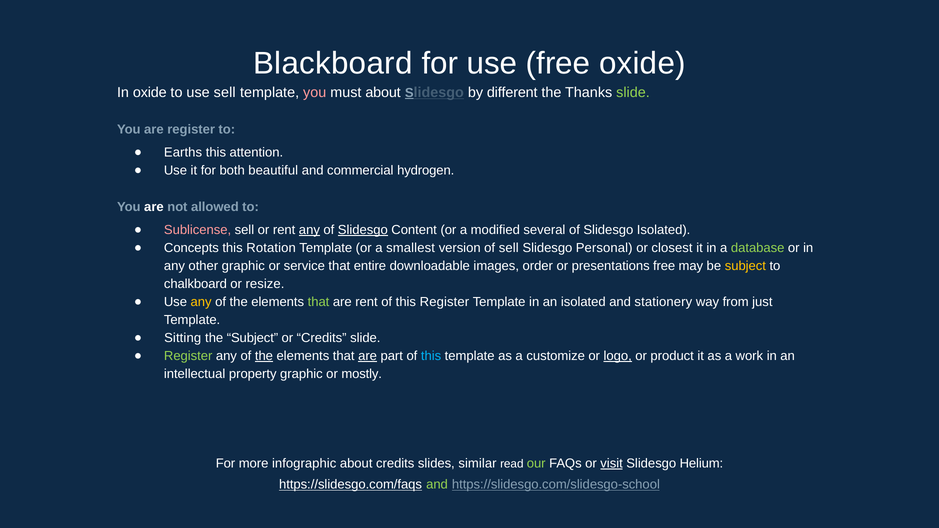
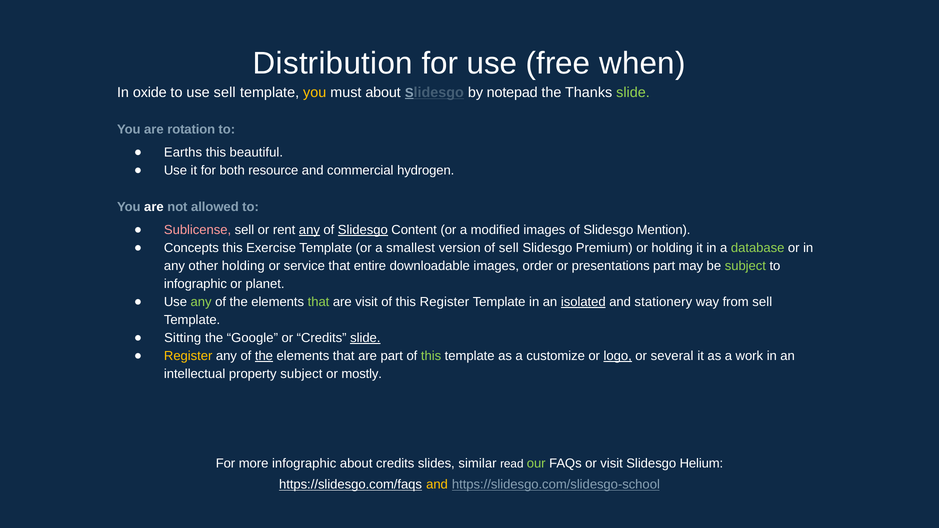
Blackboard: Blackboard -> Distribution
free oxide: oxide -> when
you at (315, 92) colour: pink -> yellow
different: different -> notepad
are register: register -> rotation
attention: attention -> beautiful
beautiful: beautiful -> resource
modified several: several -> images
Slidesgo Isolated: Isolated -> Mention
Rotation: Rotation -> Exercise
Personal: Personal -> Premium
or closest: closest -> holding
other graphic: graphic -> holding
presentations free: free -> part
subject at (745, 266) colour: yellow -> light green
chalkboard at (195, 284): chalkboard -> infographic
resize: resize -> planet
any at (201, 302) colour: yellow -> light green
are rent: rent -> visit
isolated at (583, 302) underline: none -> present
from just: just -> sell
the Subject: Subject -> Google
slide at (365, 338) underline: none -> present
Register at (188, 356) colour: light green -> yellow
are at (368, 356) underline: present -> none
this at (431, 356) colour: light blue -> light green
product: product -> several
property graphic: graphic -> subject
visit at (612, 463) underline: present -> none
and at (437, 485) colour: light green -> yellow
